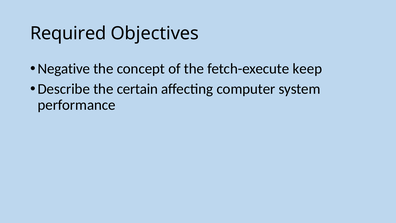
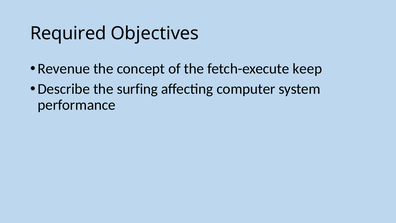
Negative: Negative -> Revenue
certain: certain -> surfing
